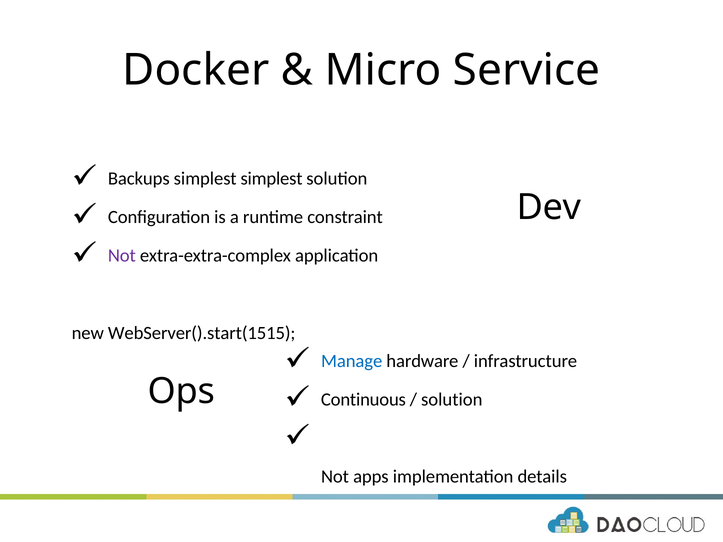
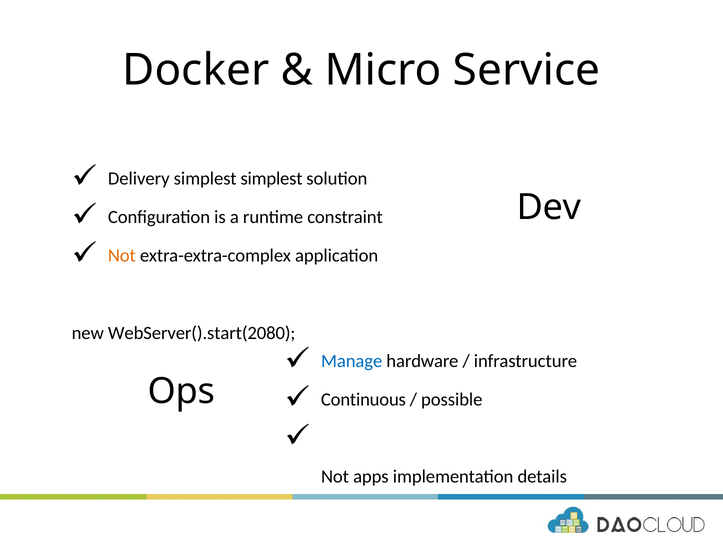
Backups: Backups -> Delivery
Not at (122, 256) colour: purple -> orange
WebServer().start(1515: WebServer().start(1515 -> WebServer().start(2080
solution at (452, 400): solution -> possible
